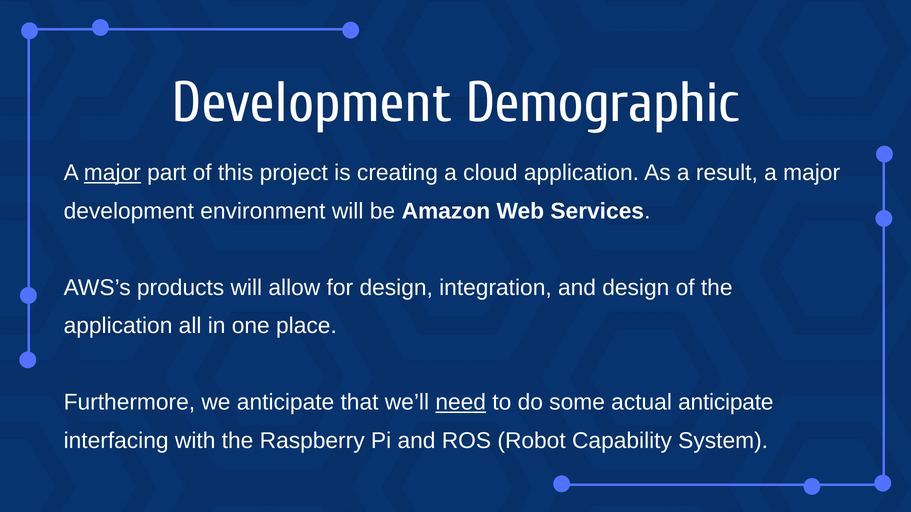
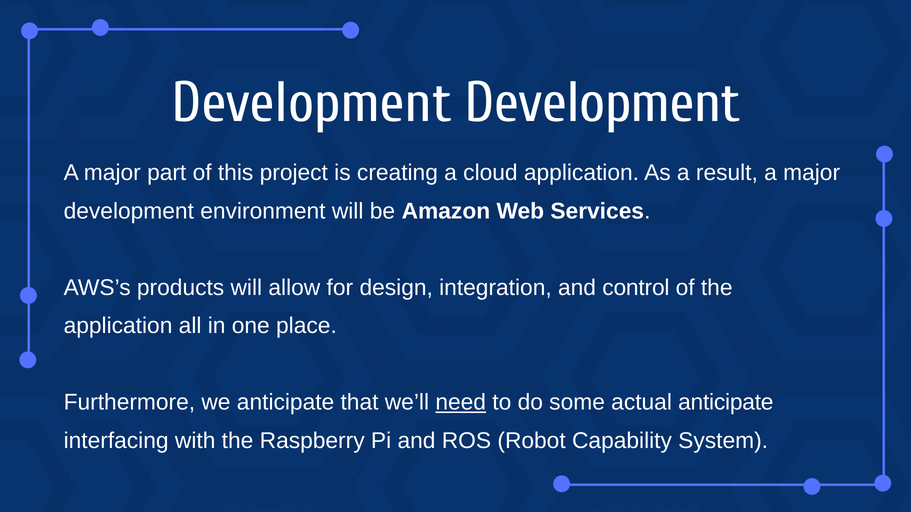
Development Demographic: Demographic -> Development
major at (112, 173) underline: present -> none
and design: design -> control
